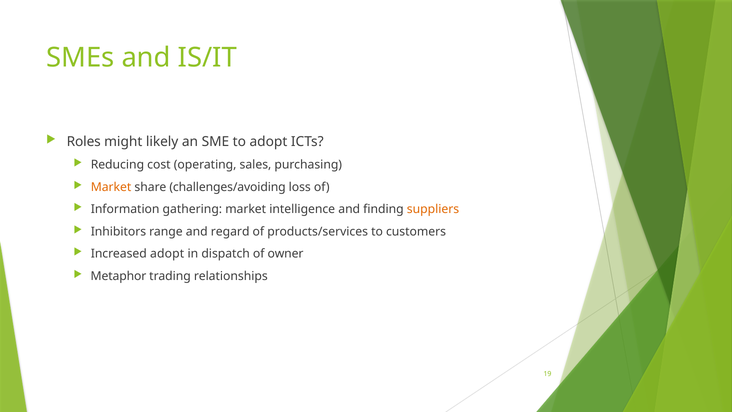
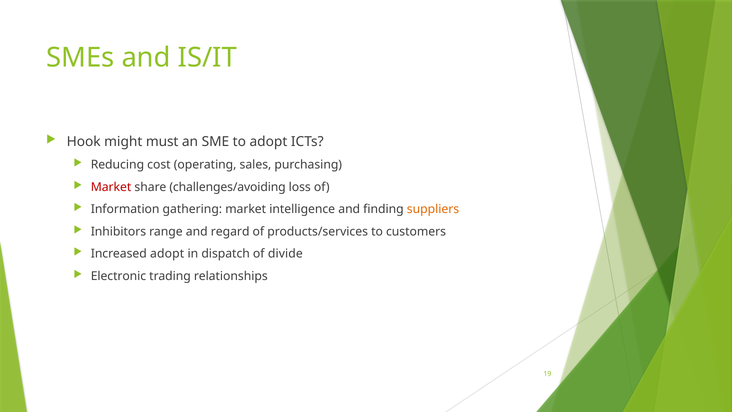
Roles: Roles -> Hook
likely: likely -> must
Market at (111, 187) colour: orange -> red
owner: owner -> divide
Metaphor: Metaphor -> Electronic
